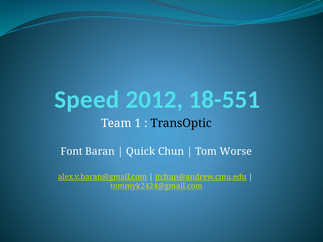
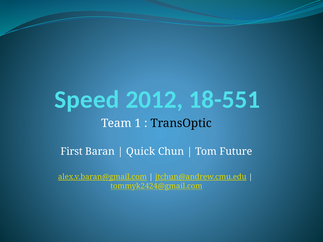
Font: Font -> First
Worse: Worse -> Future
